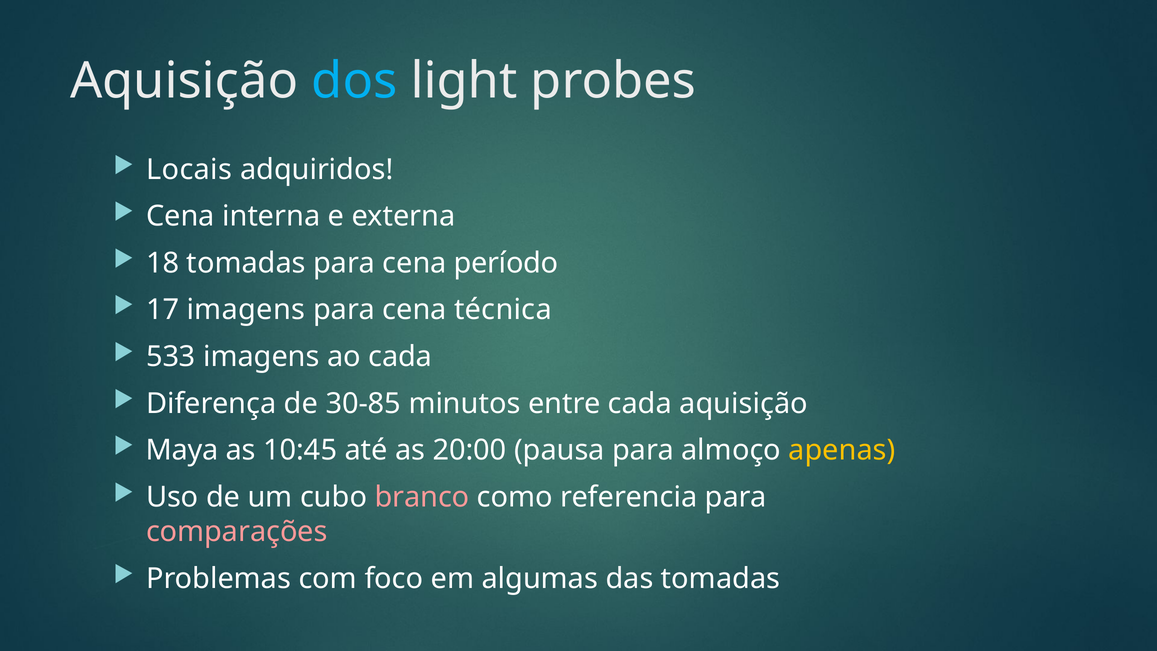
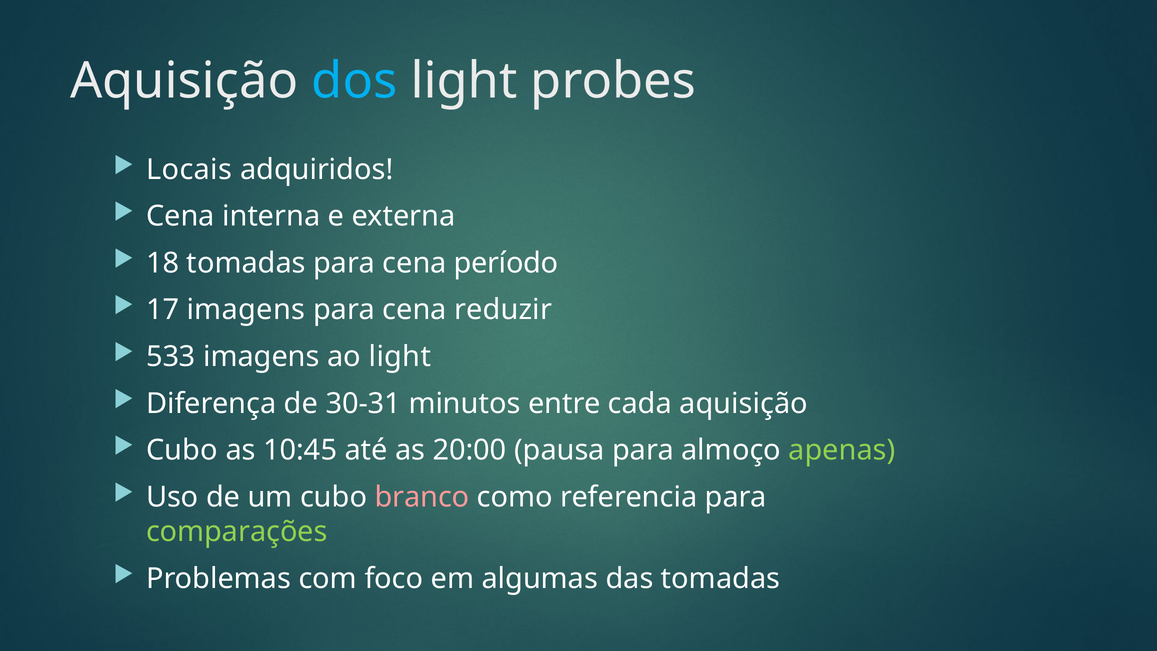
técnica: técnica -> reduzir
ao cada: cada -> light
30-85: 30-85 -> 30-31
Maya at (182, 450): Maya -> Cubo
apenas colour: yellow -> light green
comparações colour: pink -> light green
